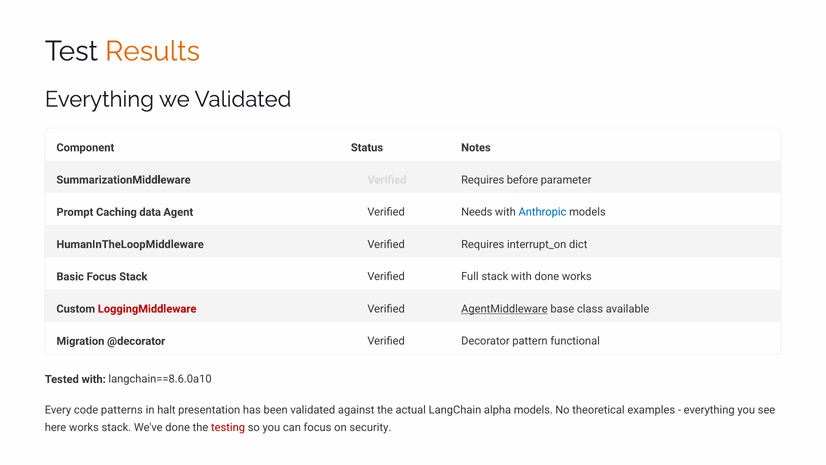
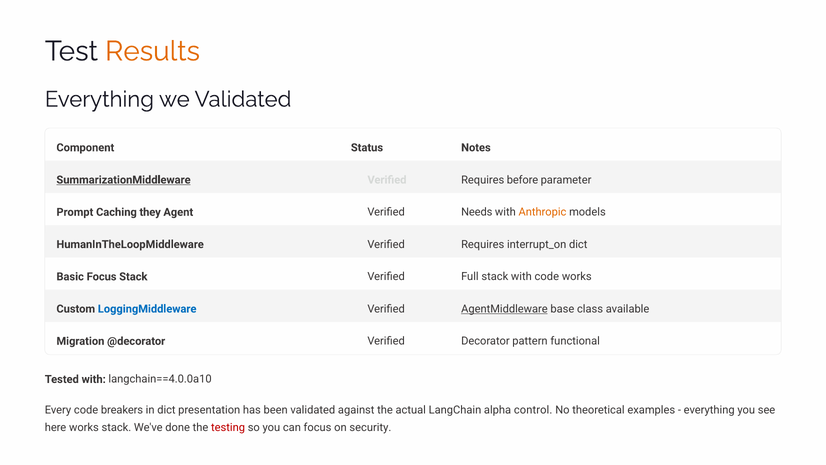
SummarizationMiddleware underline: none -> present
data: data -> they
Anthropic colour: blue -> orange
with done: done -> code
LoggingMiddleware colour: red -> blue
langchain==8.6.0a10: langchain==8.6.0a10 -> langchain==4.0.0a10
patterns: patterns -> breakers
in halt: halt -> dict
alpha models: models -> control
